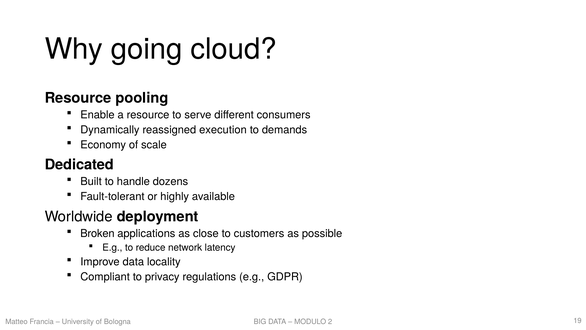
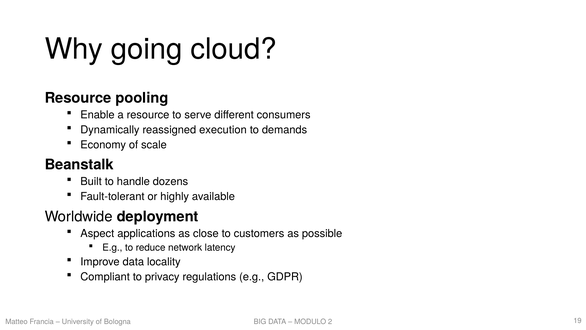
Dedicated: Dedicated -> Beanstalk
Broken: Broken -> Aspect
